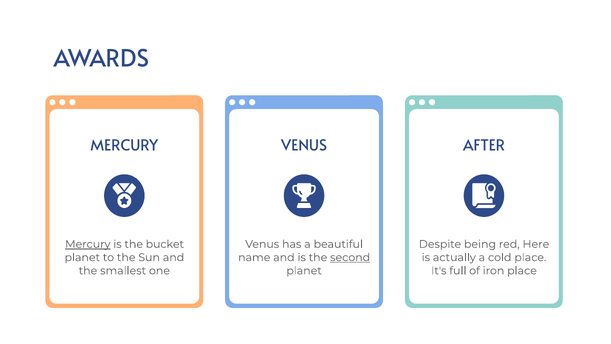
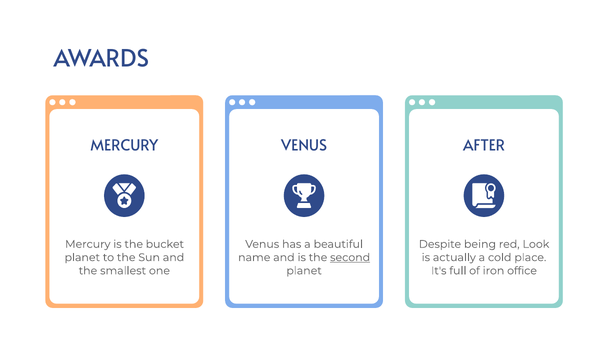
Mercury at (88, 244) underline: present -> none
Here: Here -> Look
iron place: place -> office
